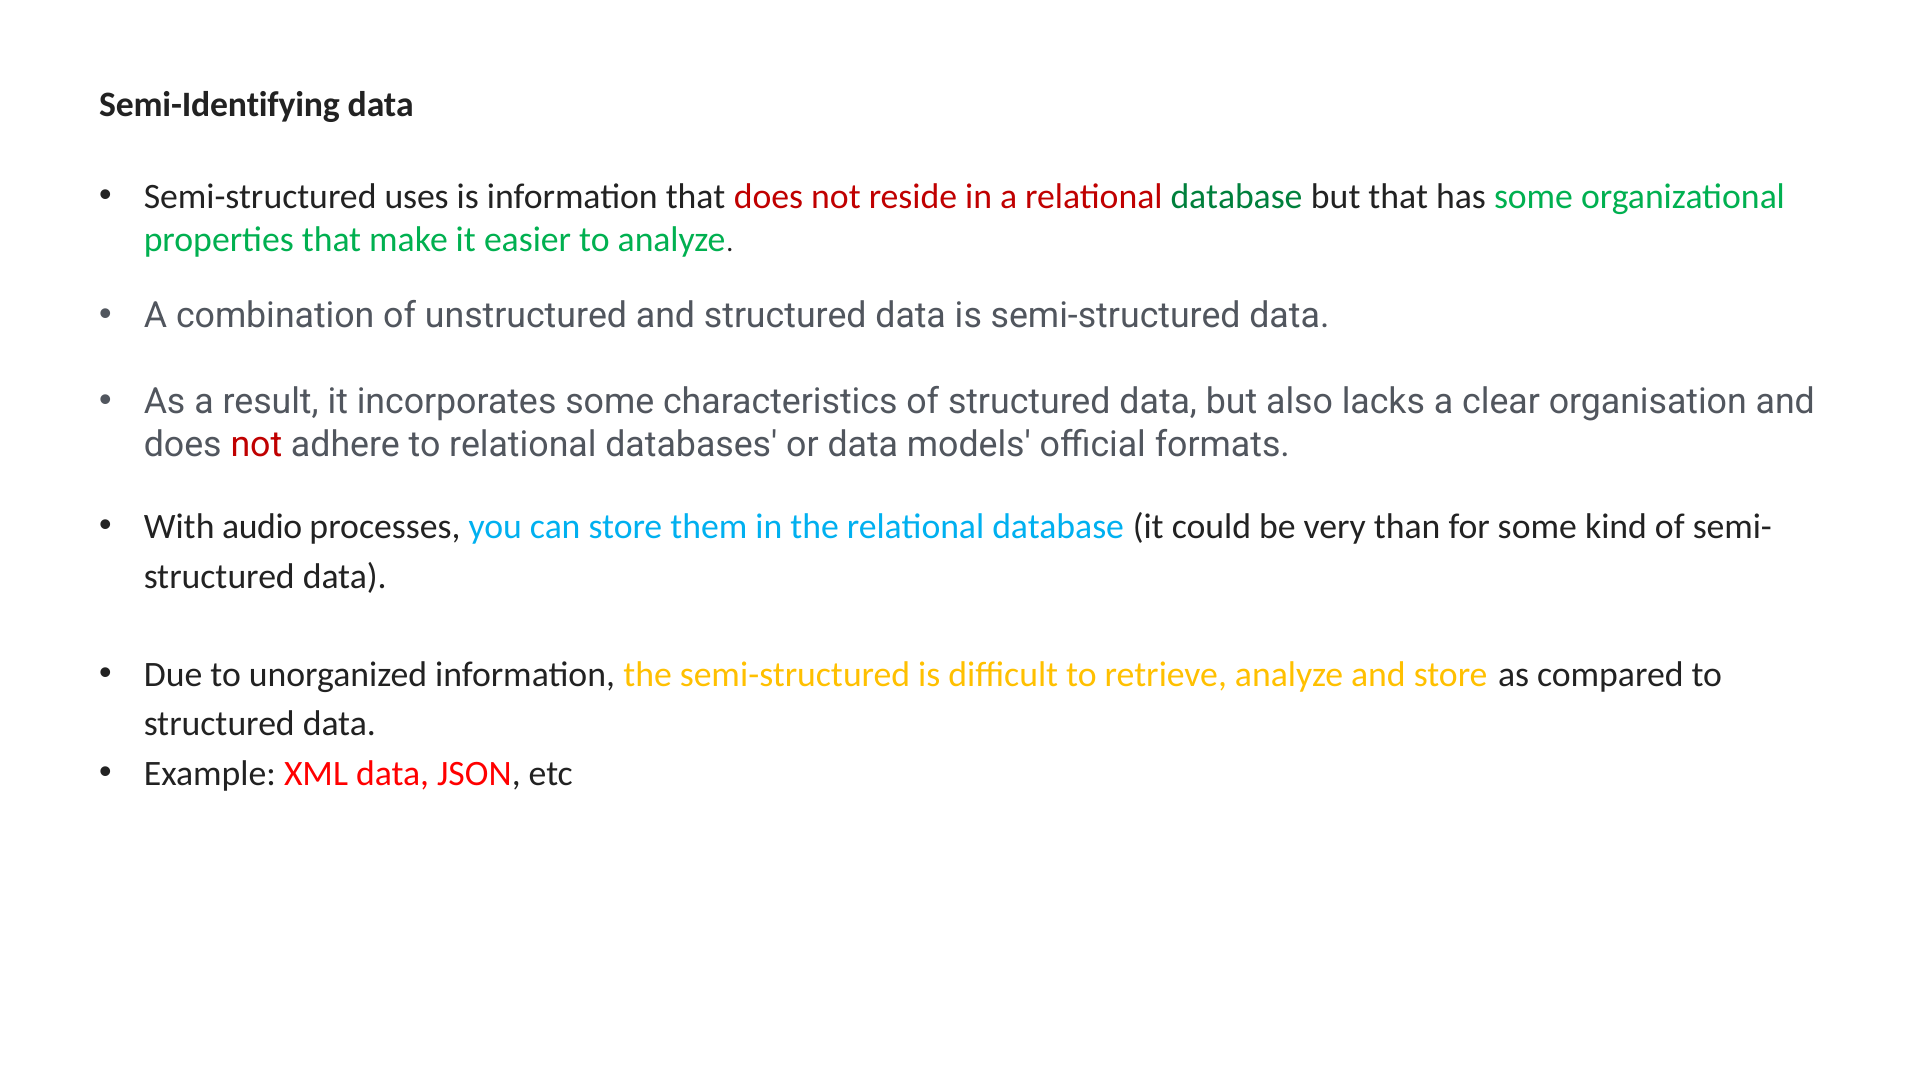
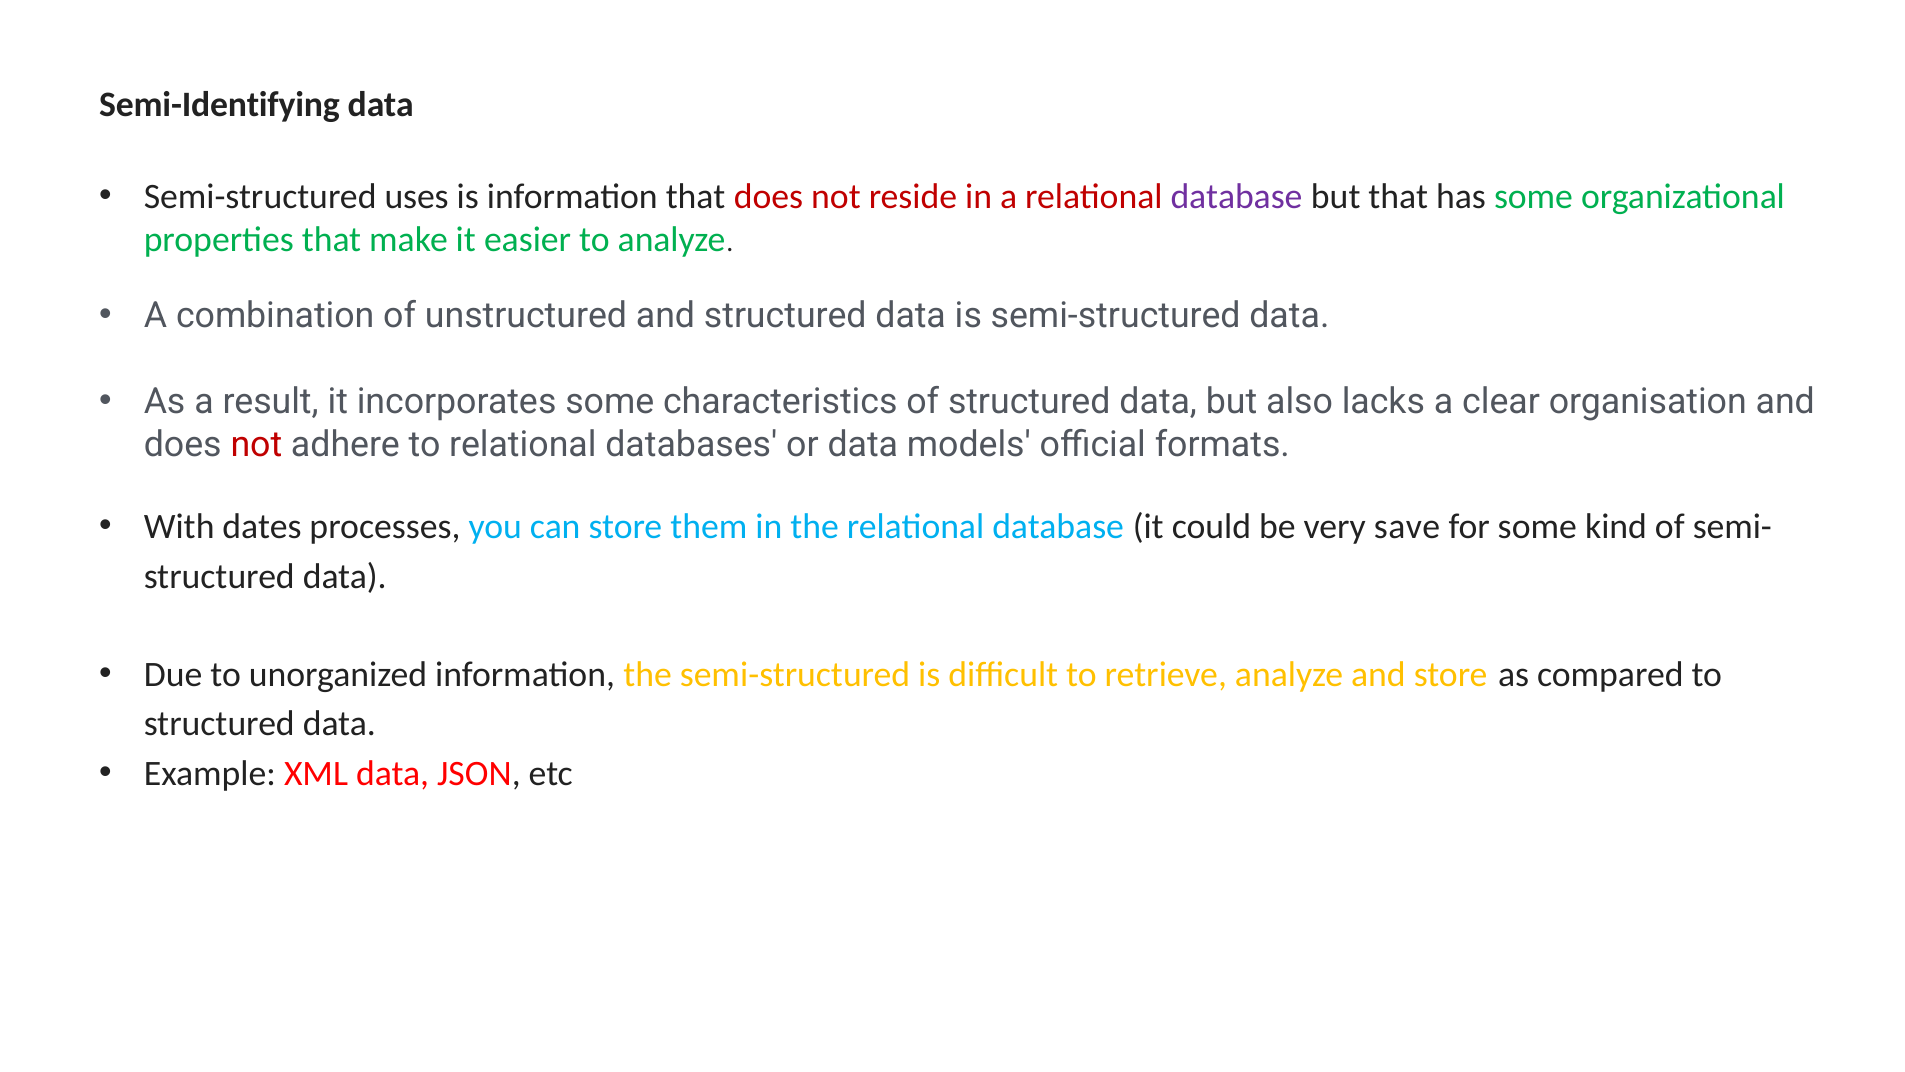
database at (1236, 196) colour: green -> purple
audio: audio -> dates
than: than -> save
